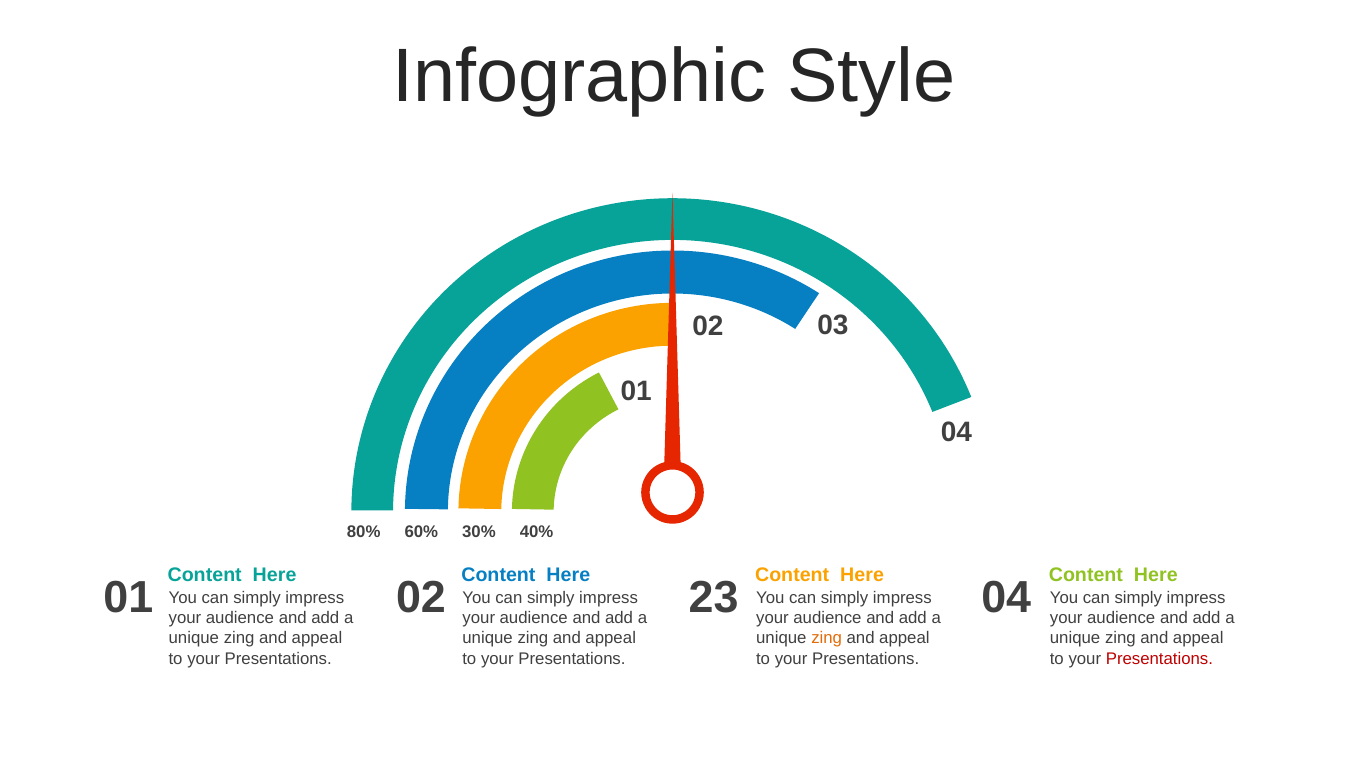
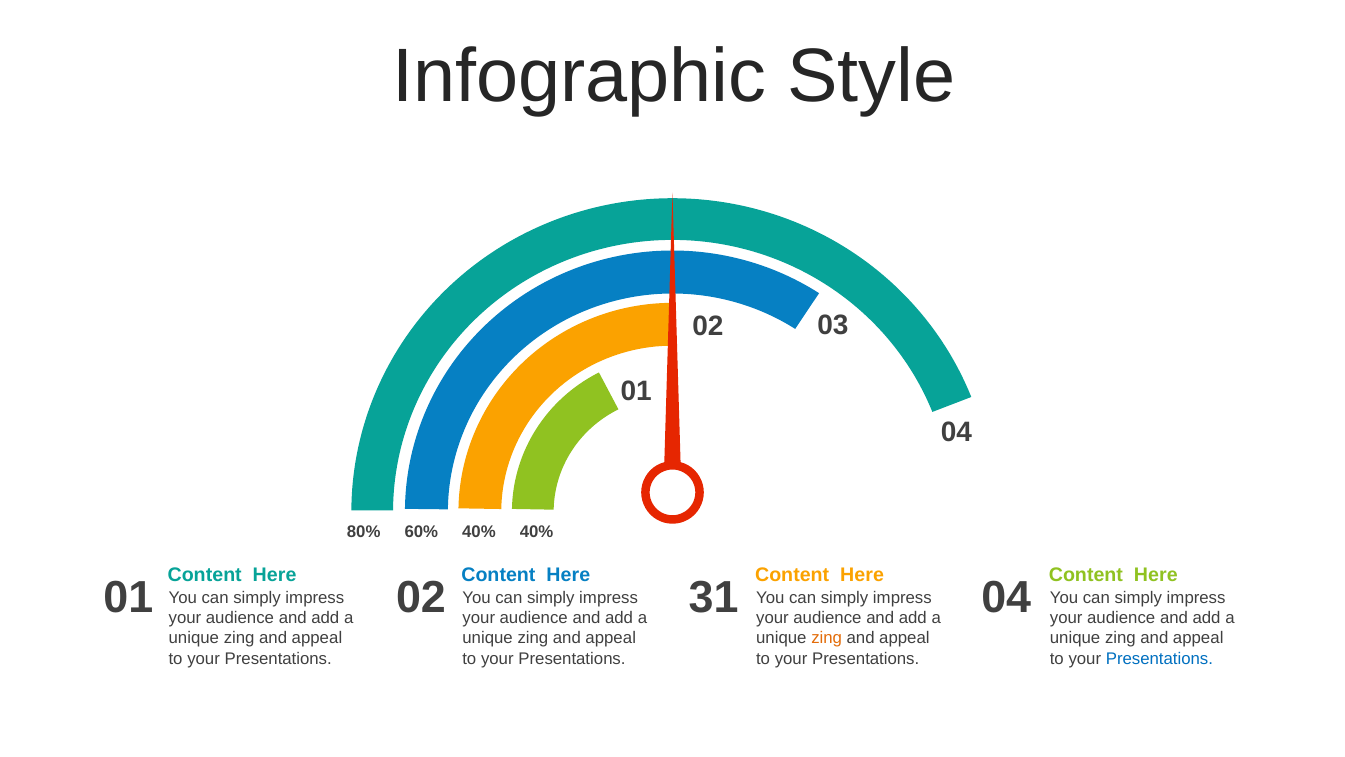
80% 30%: 30% -> 40%
23: 23 -> 31
Presentations at (1159, 658) colour: red -> blue
